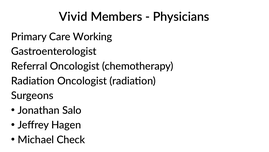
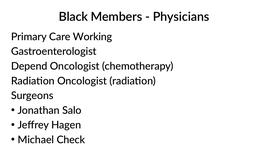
Vivid: Vivid -> Black
Referral: Referral -> Depend
